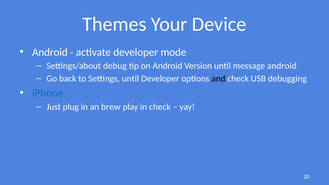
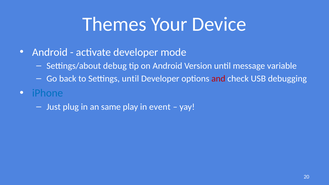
message android: android -> variable
and colour: black -> red
brew: brew -> same
in check: check -> event
